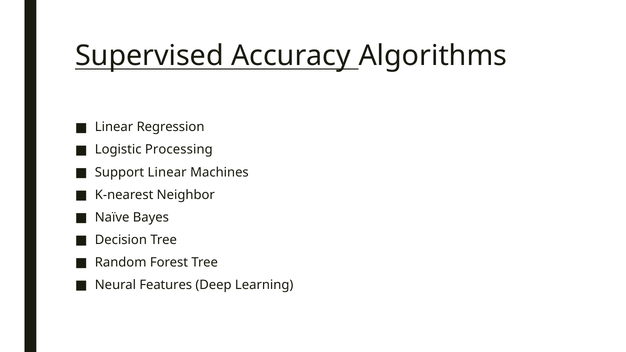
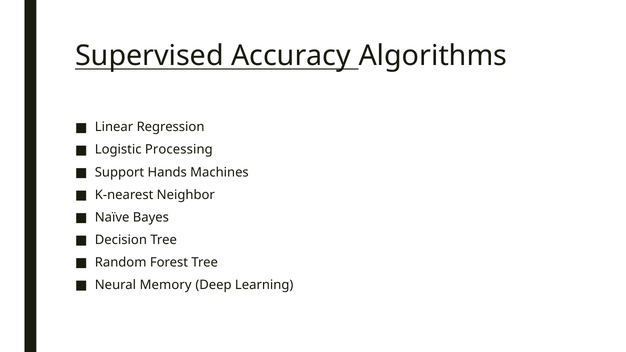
Support Linear: Linear -> Hands
Features: Features -> Memory
